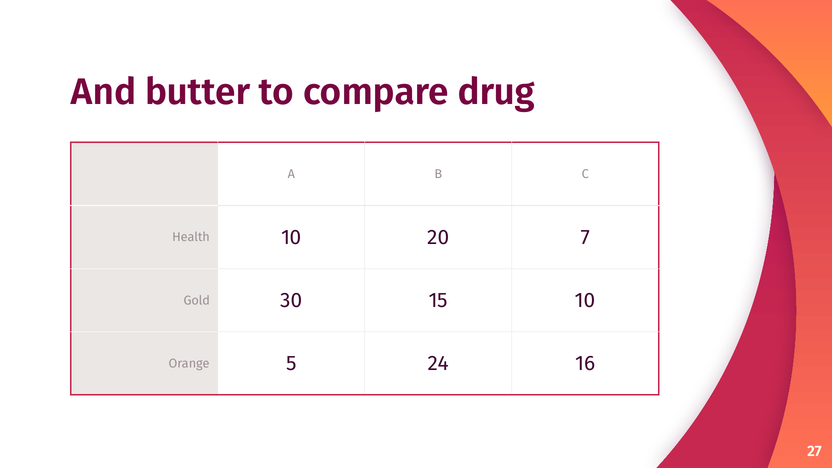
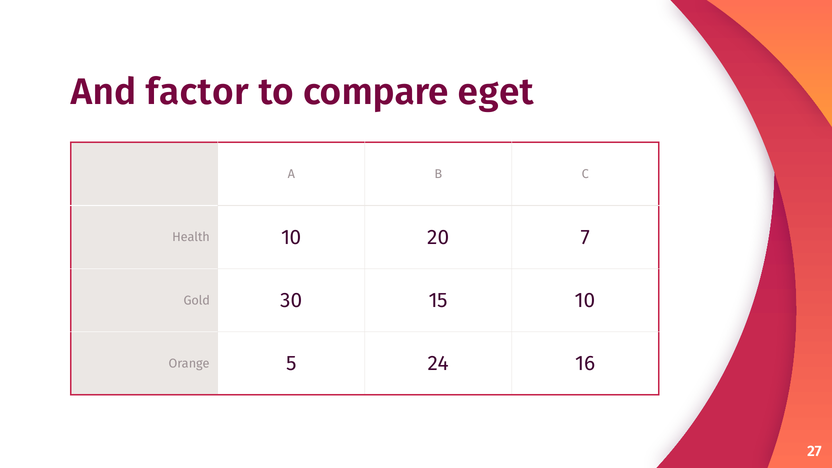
butter: butter -> factor
drug: drug -> eget
